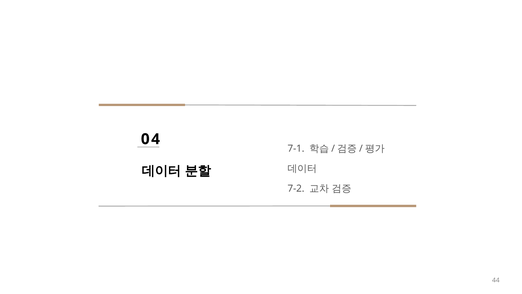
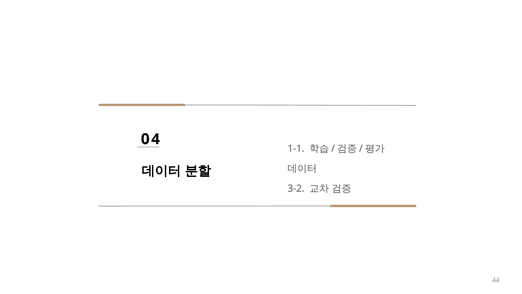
7-1: 7-1 -> 1-1
7-2: 7-2 -> 3-2
